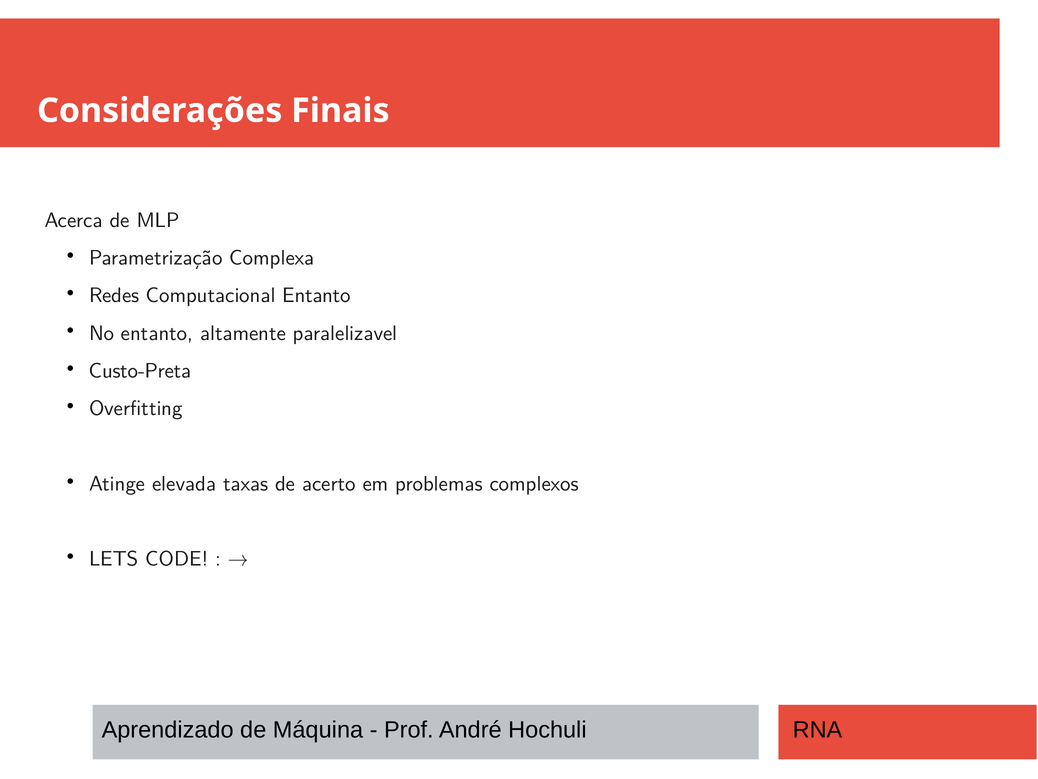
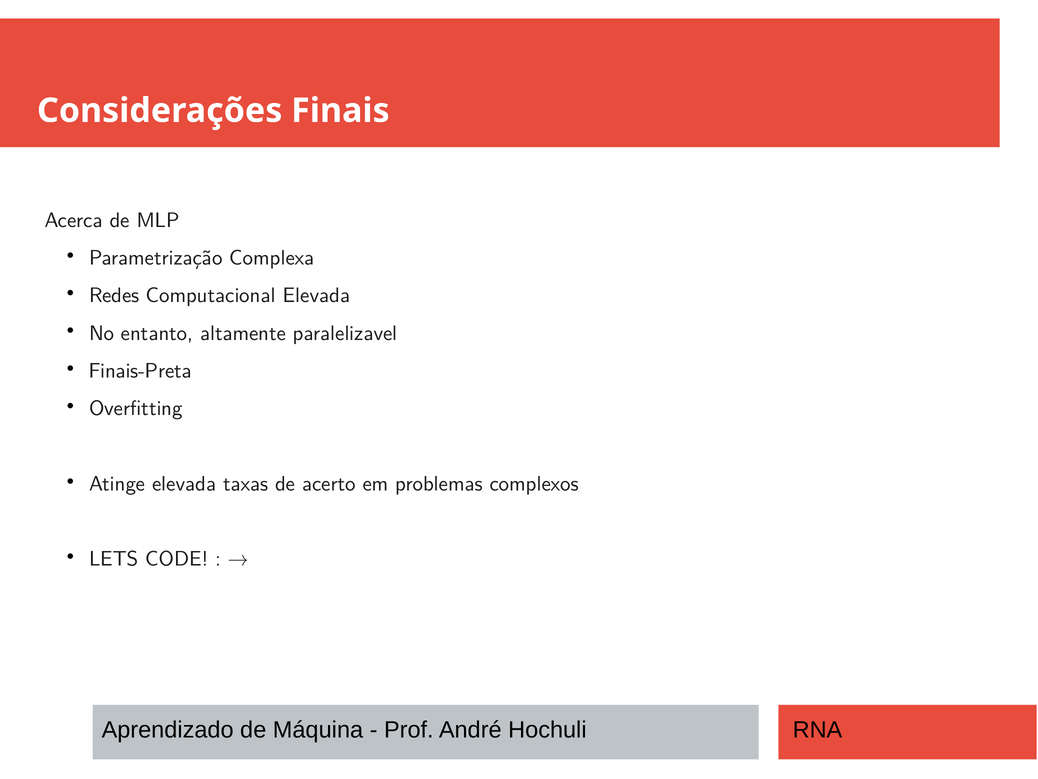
Computacional Entanto: Entanto -> Elevada
Custo-Preta: Custo-Preta -> Finais-Preta
